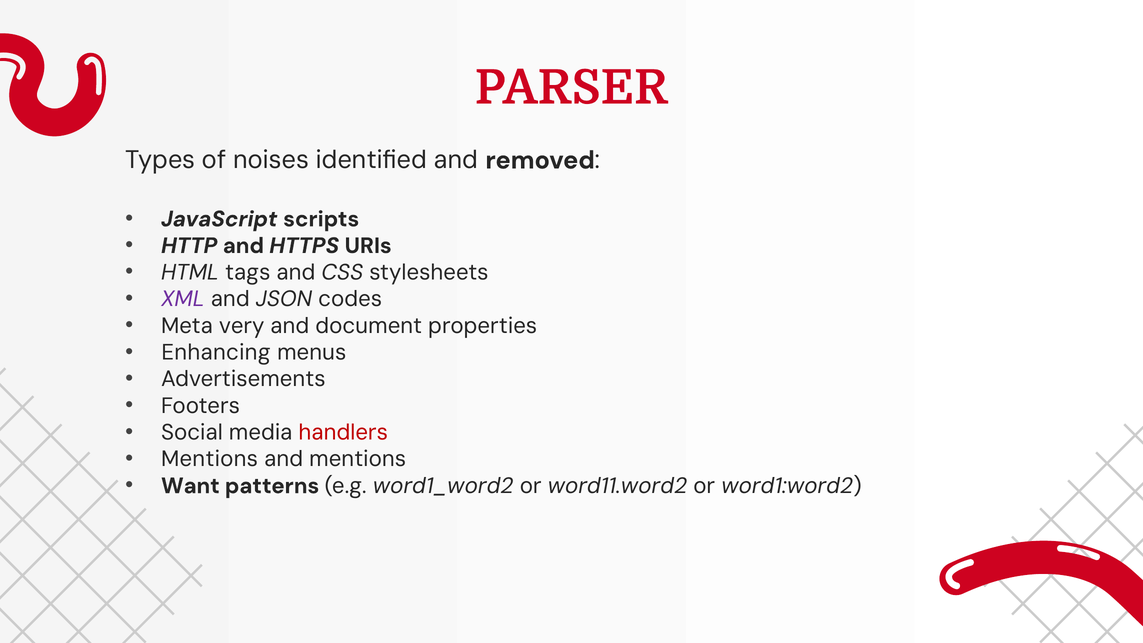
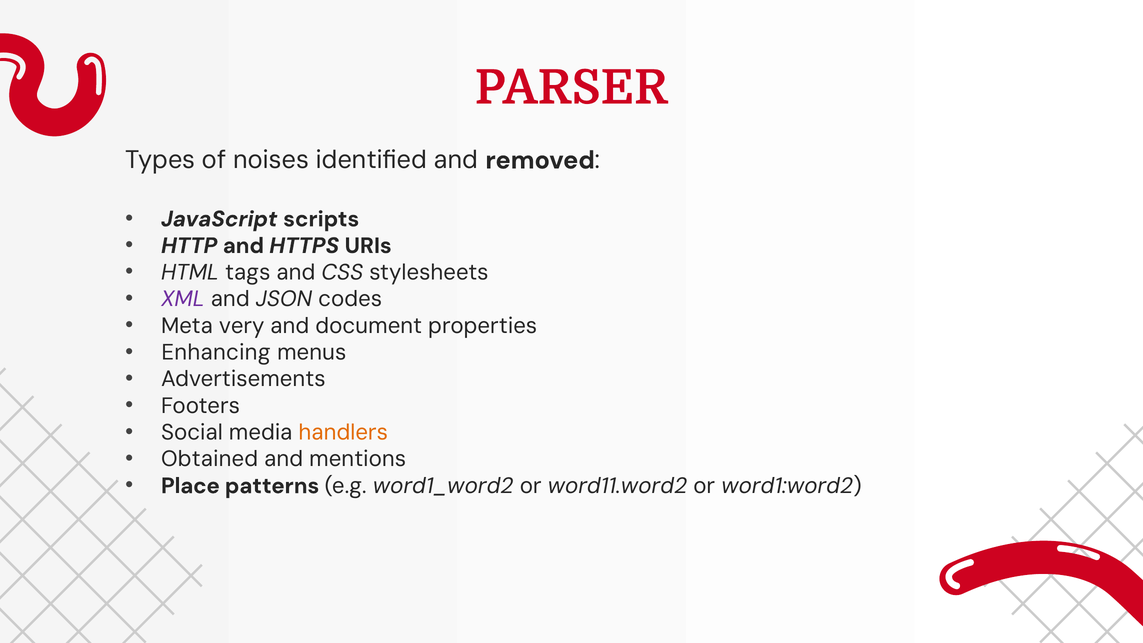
handlers colour: red -> orange
Mentions at (210, 459): Mentions -> Obtained
Want: Want -> Place
